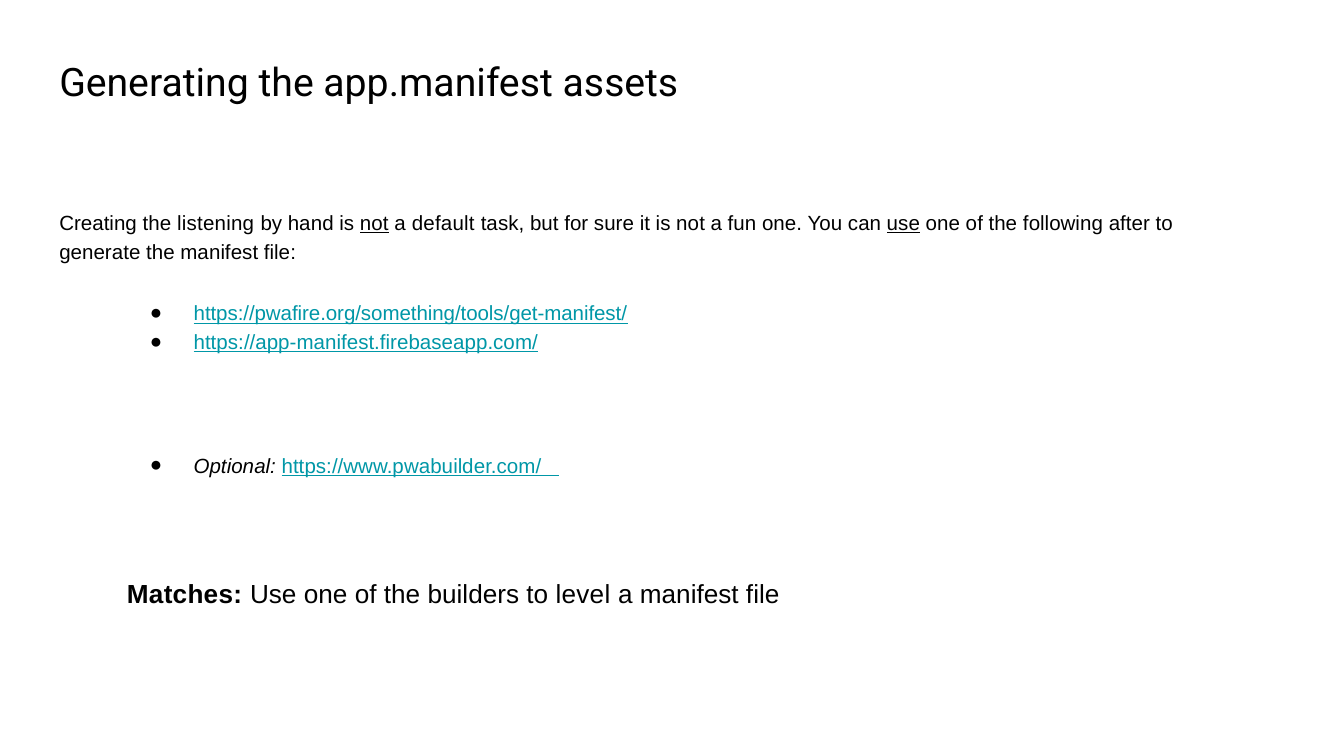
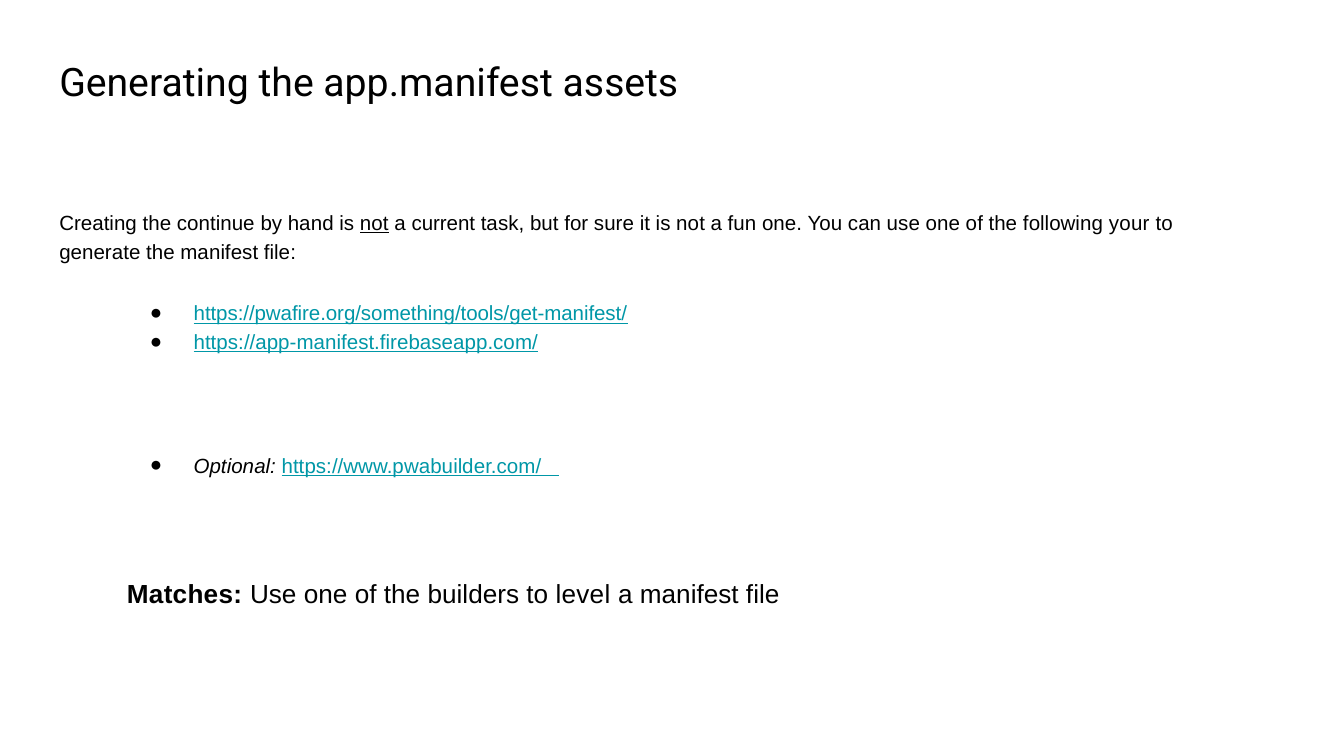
listening: listening -> continue
default: default -> current
use at (903, 224) underline: present -> none
after: after -> your
